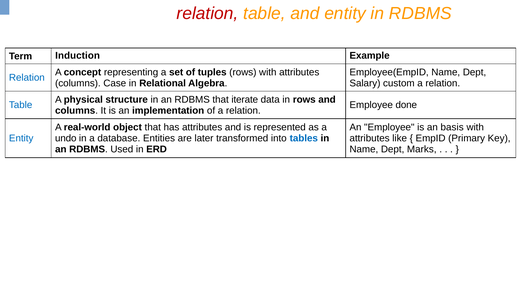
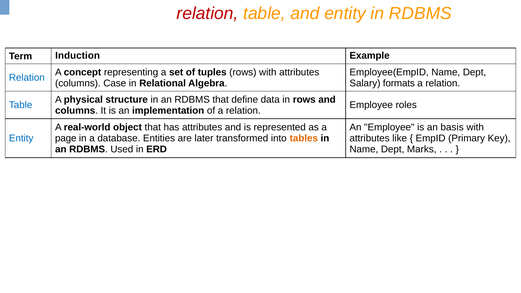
custom: custom -> formats
iterate: iterate -> define
done: done -> roles
undo: undo -> page
tables colour: blue -> orange
